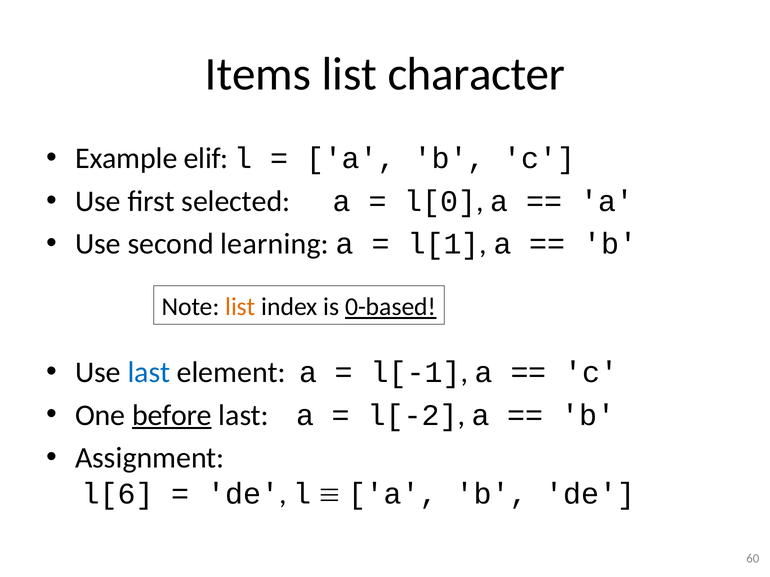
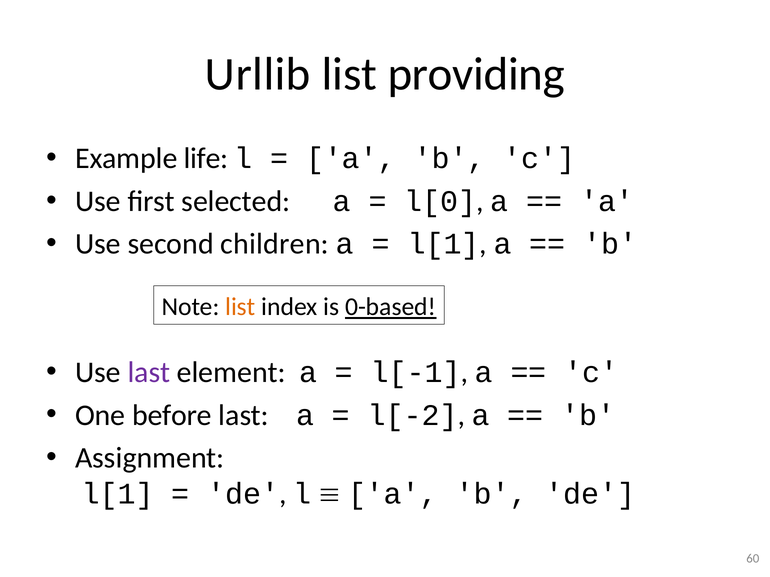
Items: Items -> Urllib
character: character -> providing
elif: elif -> life
learning: learning -> children
last at (149, 373) colour: blue -> purple
before underline: present -> none
l[6 at (118, 494): l[6 -> l[1
